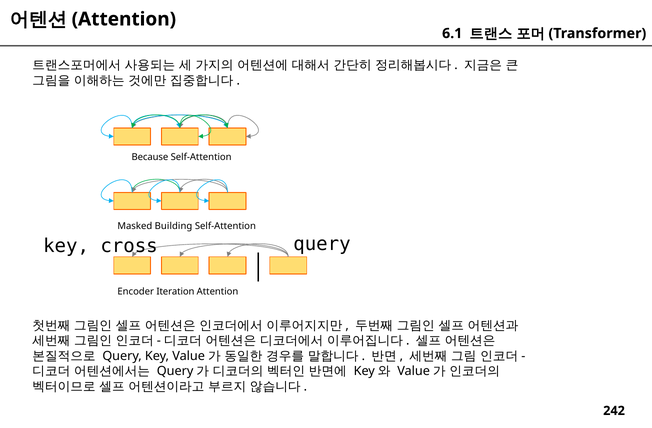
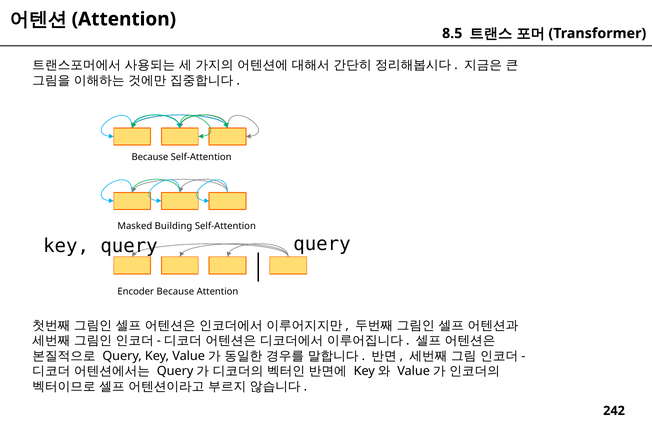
6.1: 6.1 -> 8.5
key cross: cross -> query
Encoder Iteration: Iteration -> Because
